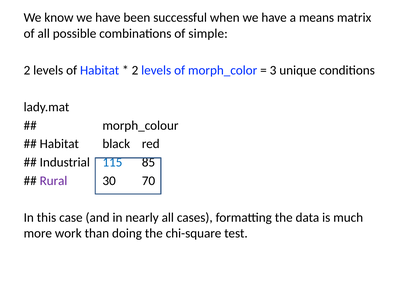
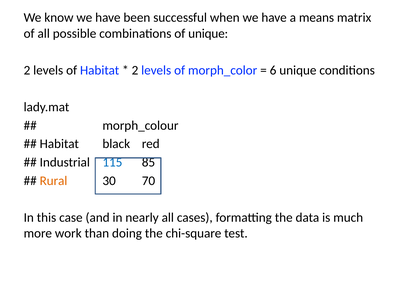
of simple: simple -> unique
3: 3 -> 6
Rural colour: purple -> orange
